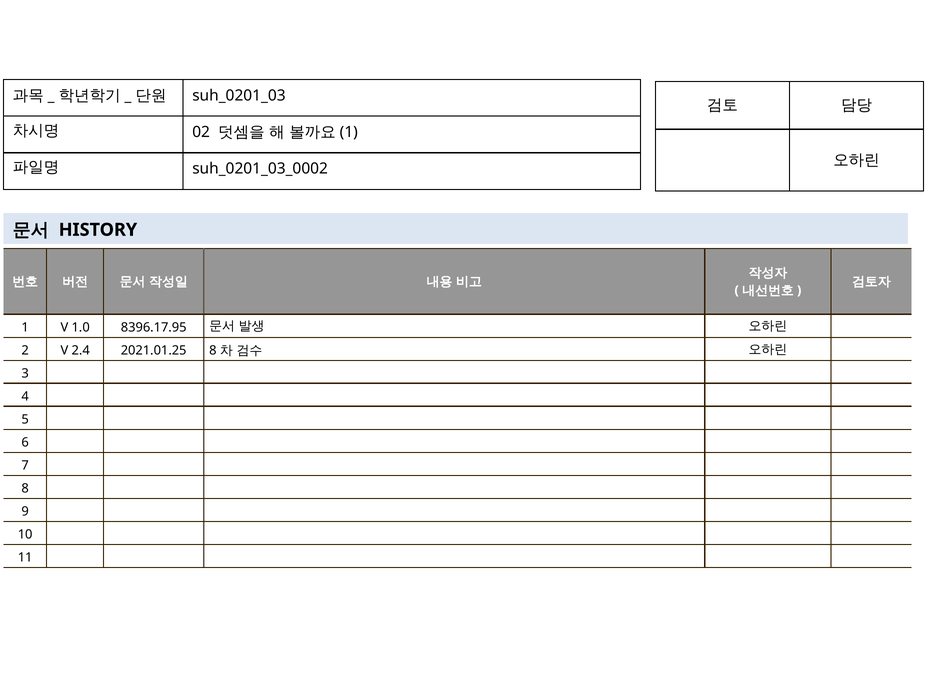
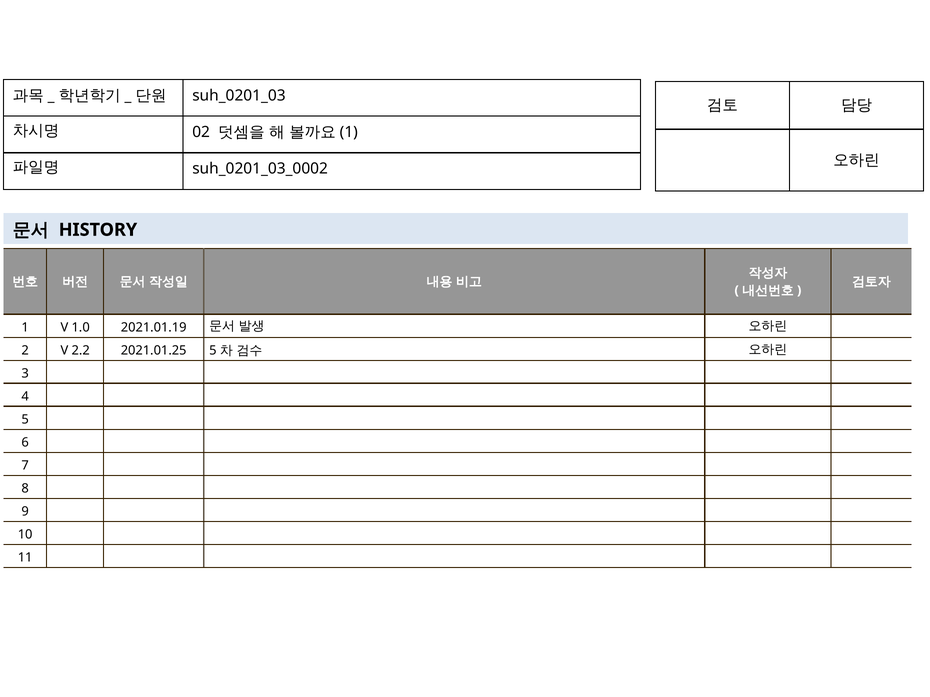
8396.17.95: 8396.17.95 -> 2021.01.19
2.4: 2.4 -> 2.2
2021.01.25 8: 8 -> 5
